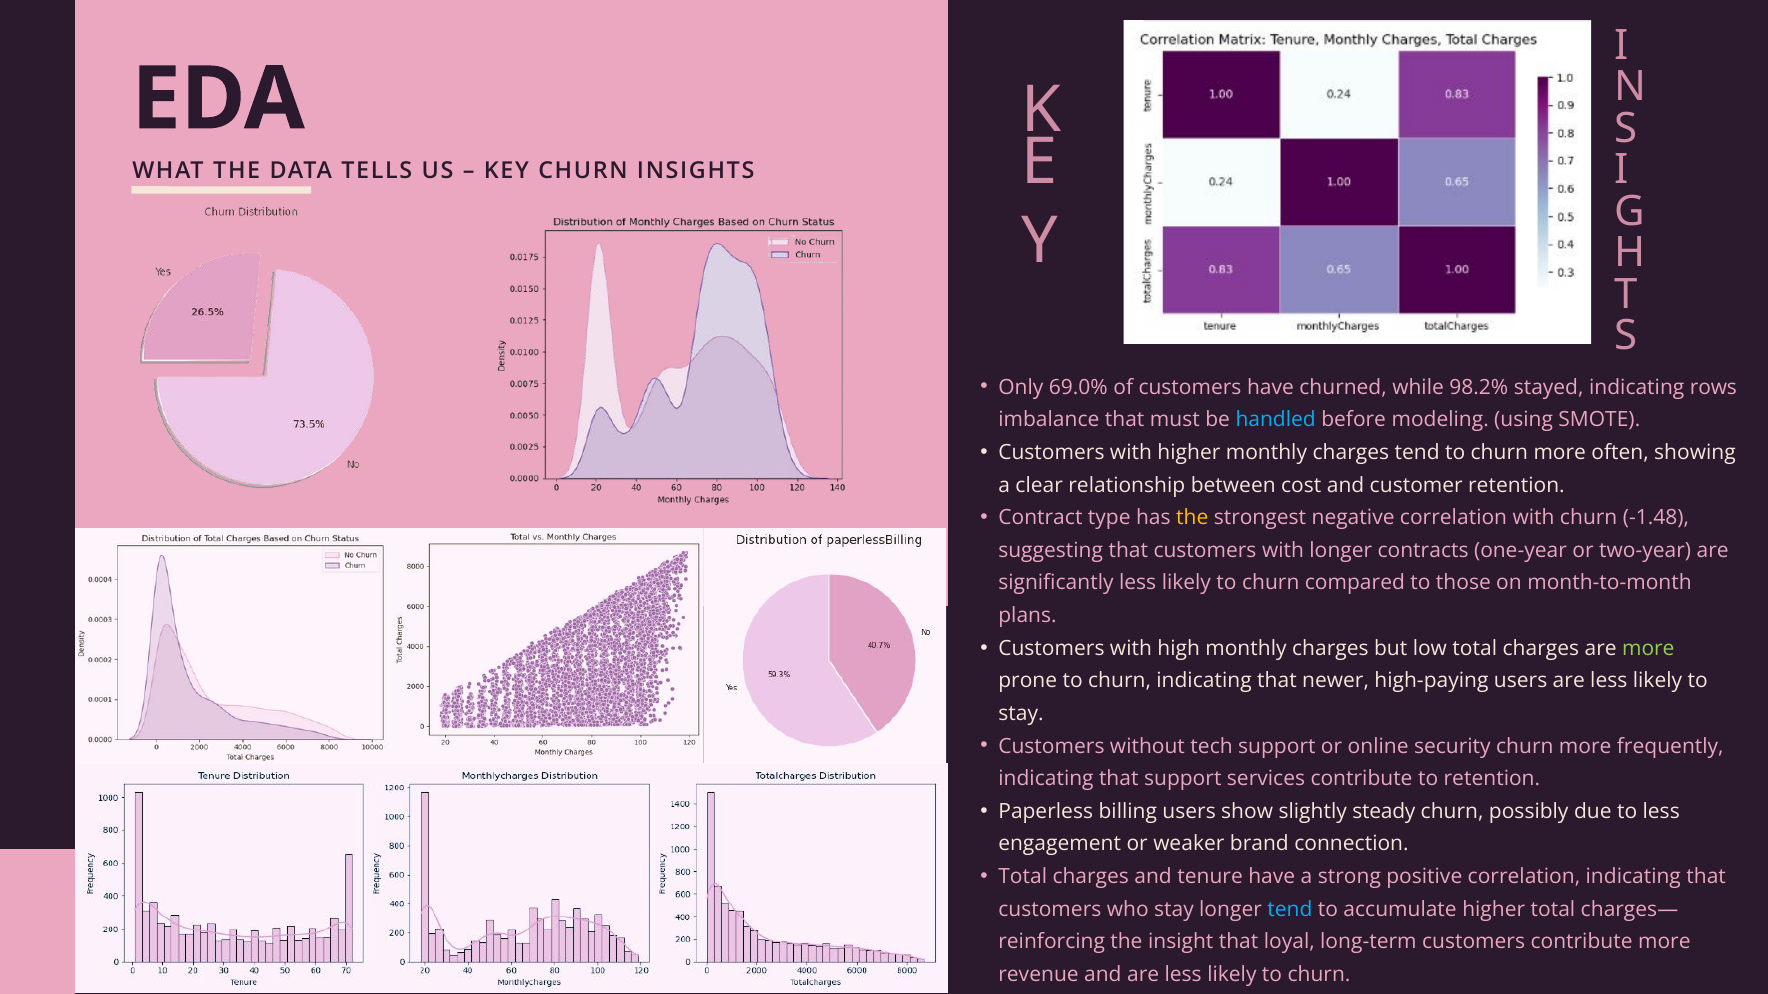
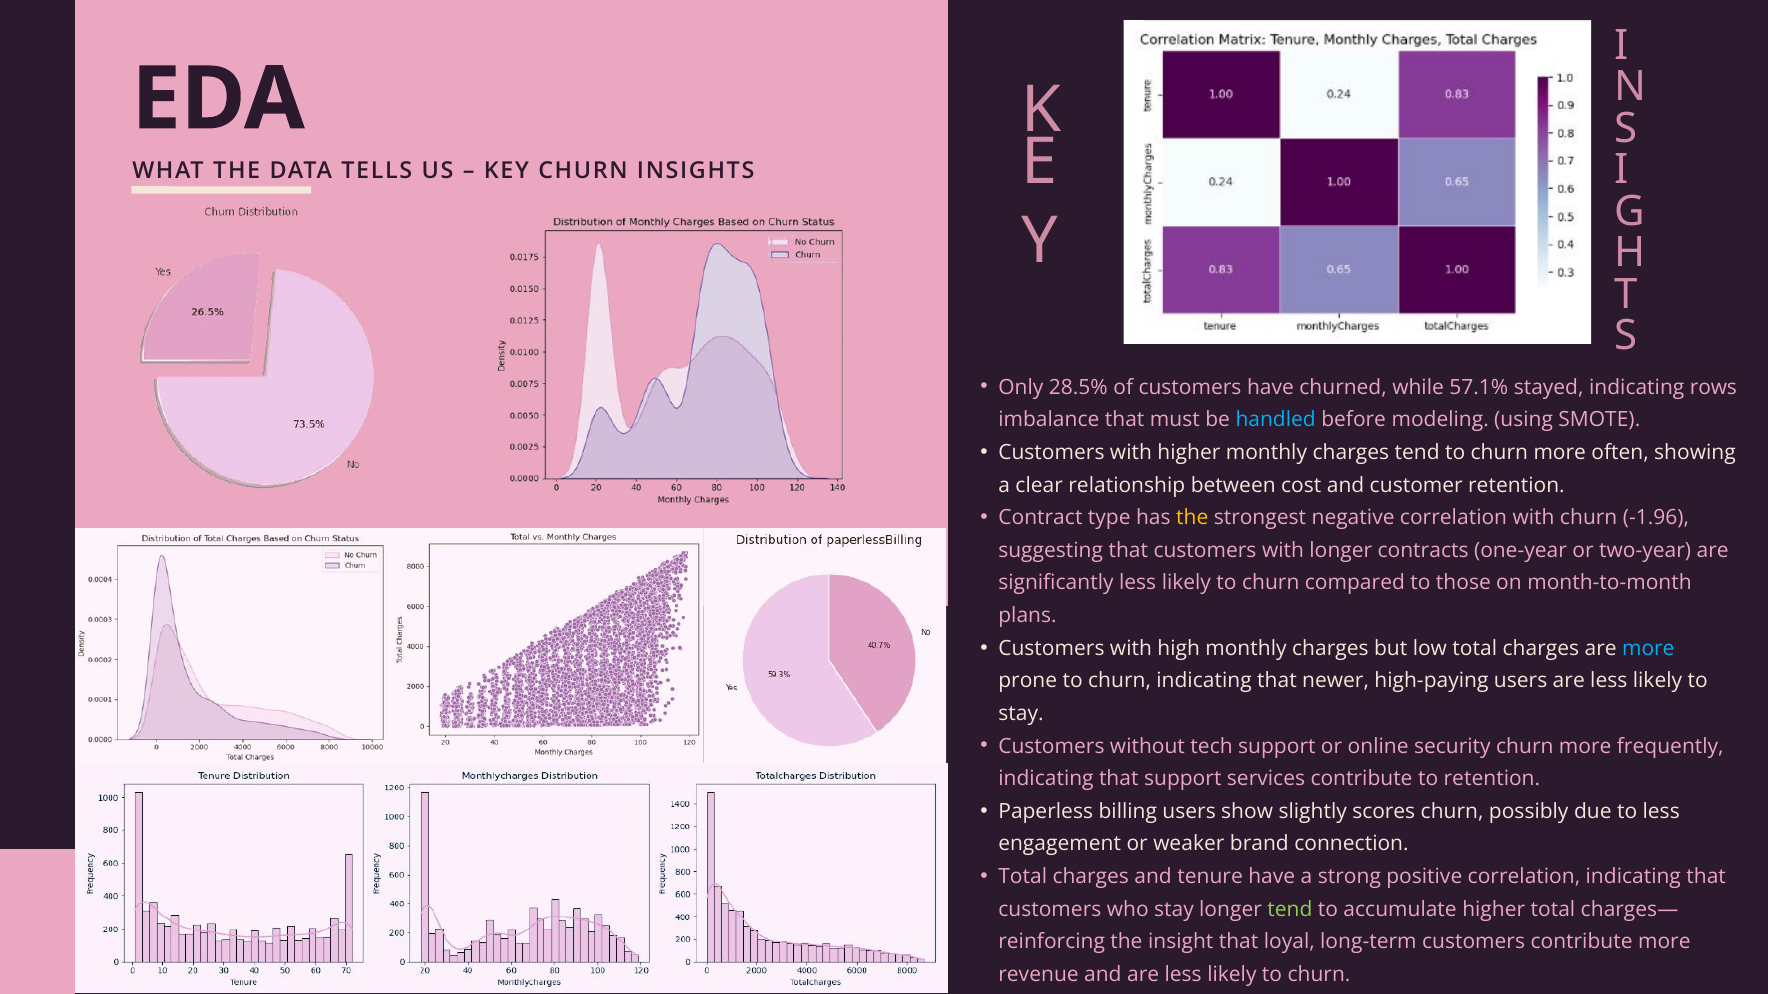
69.0%: 69.0% -> 28.5%
98.2%: 98.2% -> 57.1%
-1.48: -1.48 -> -1.96
more at (1648, 649) colour: light green -> light blue
steady: steady -> scores
tend at (1290, 910) colour: light blue -> light green
